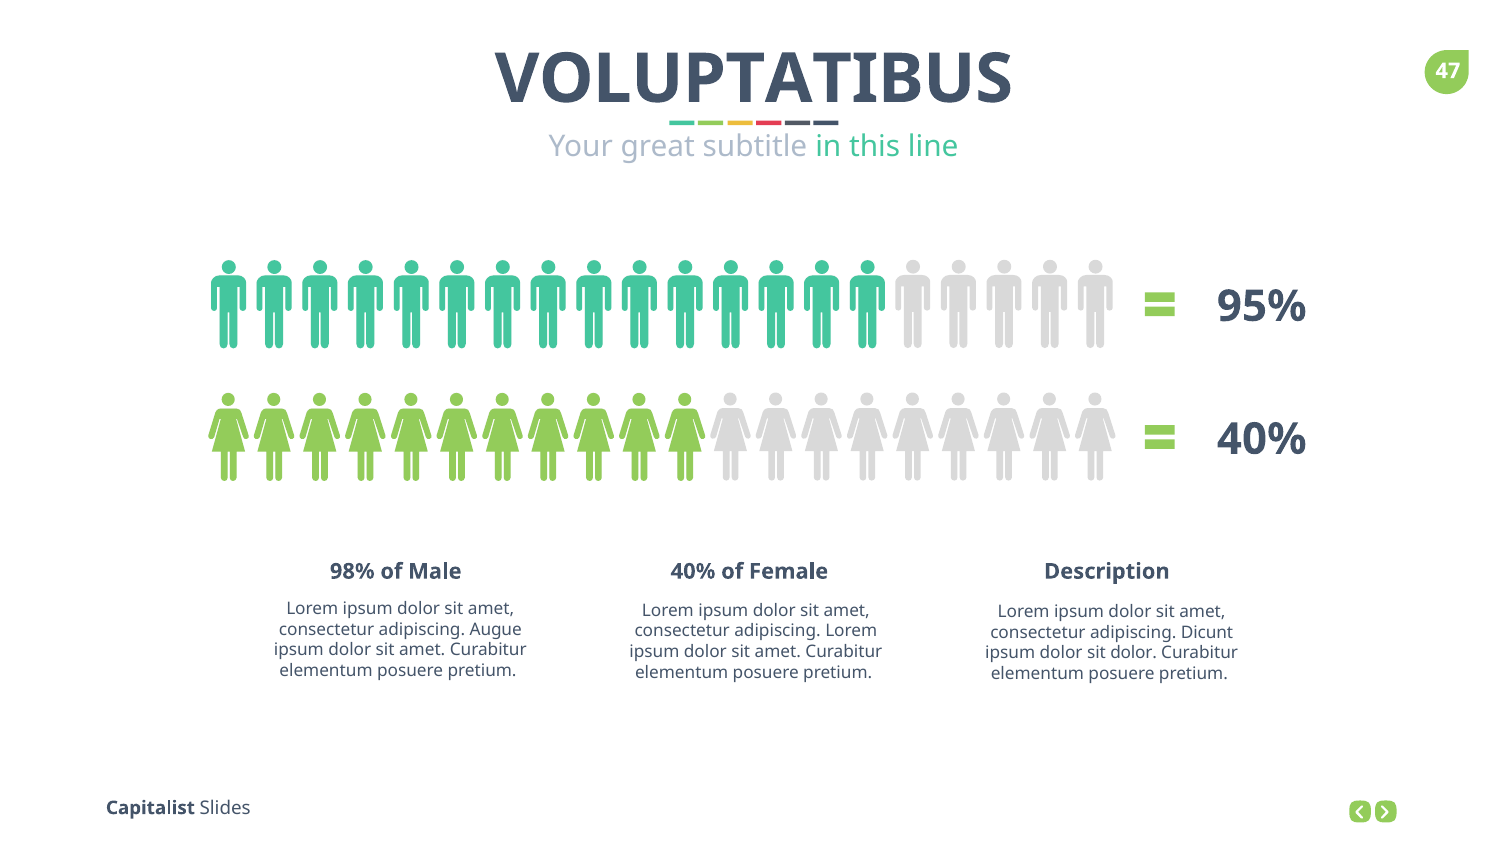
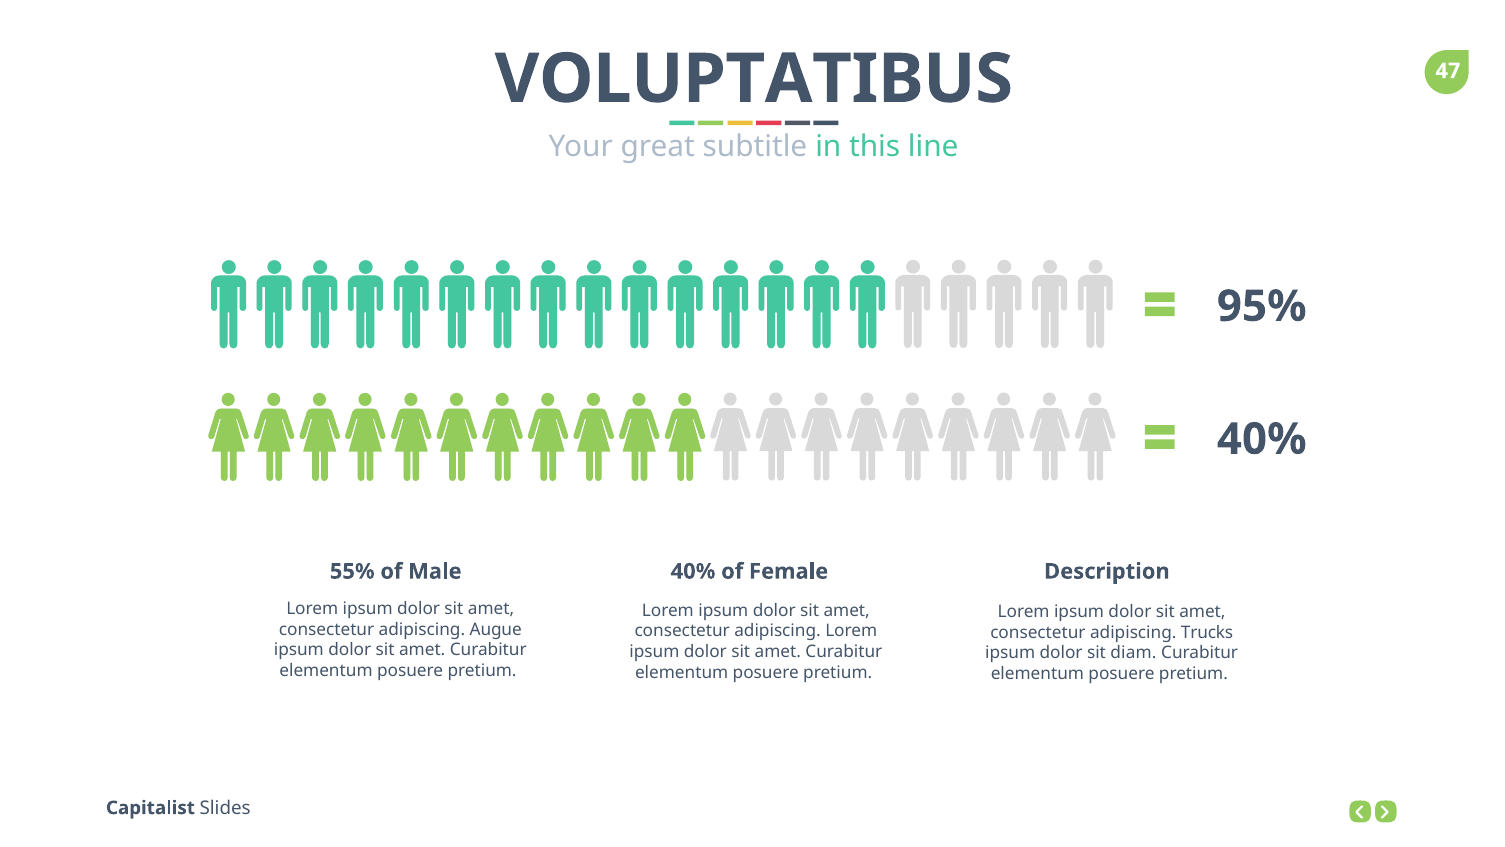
98%: 98% -> 55%
Dicunt: Dicunt -> Trucks
sit dolor: dolor -> diam
